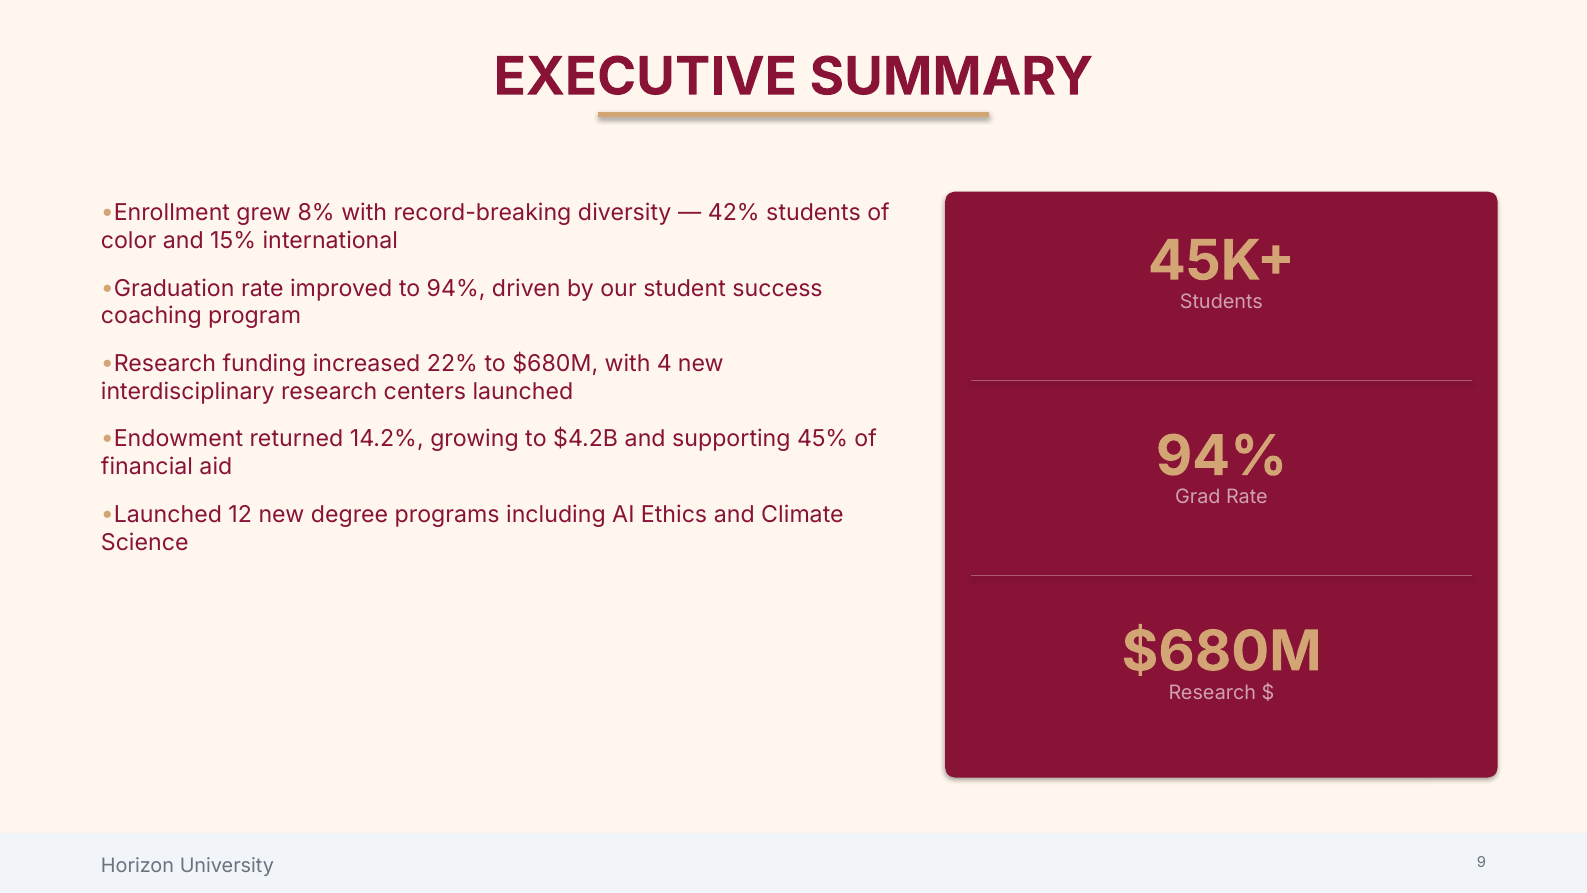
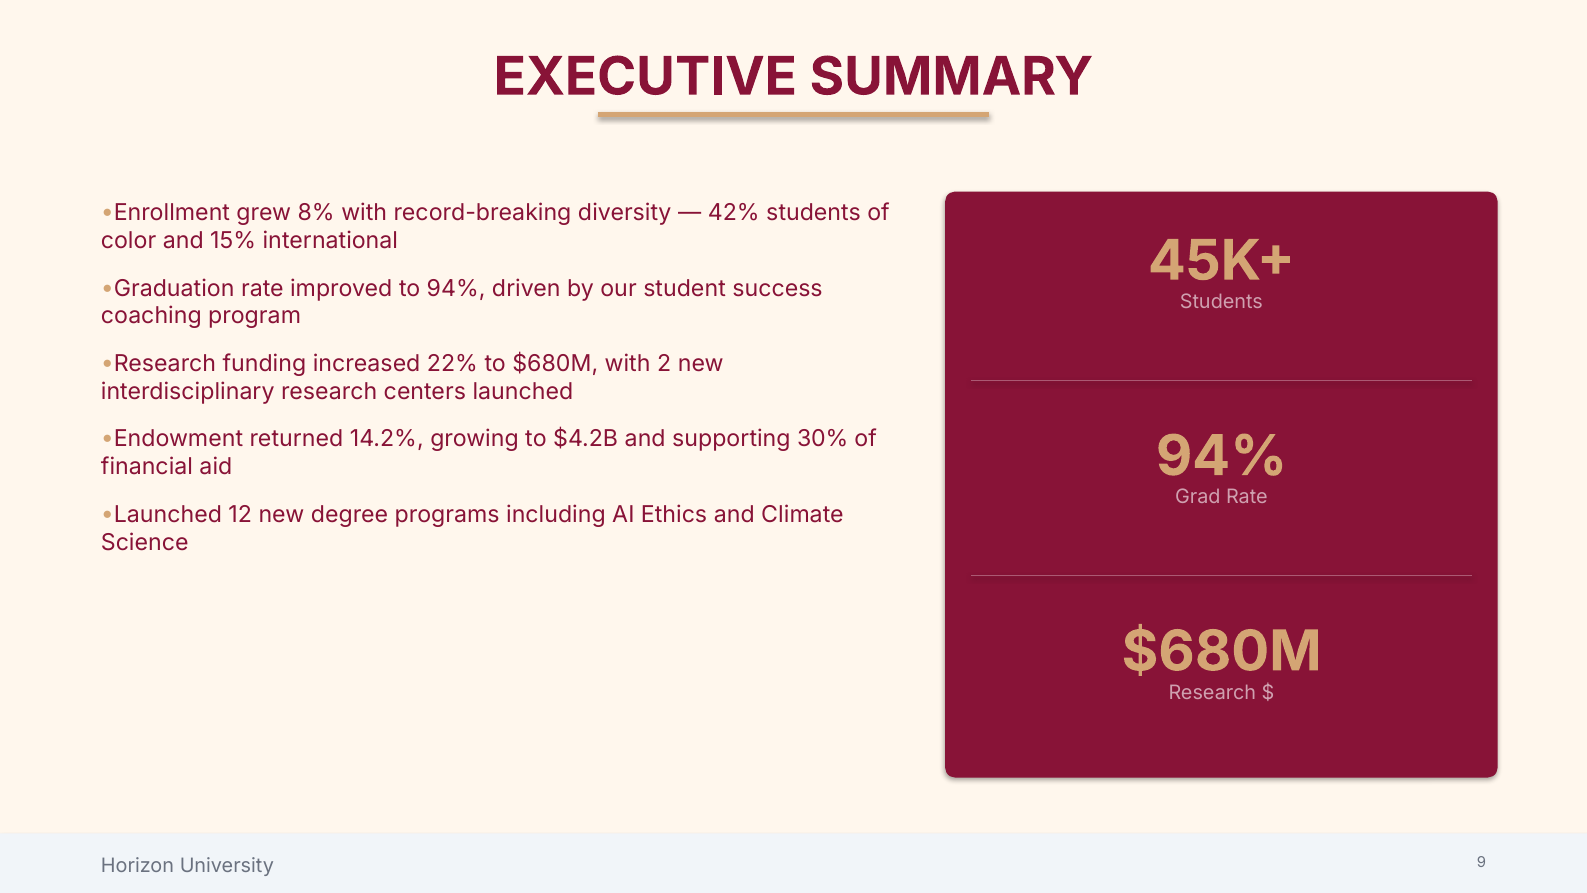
4: 4 -> 2
45%: 45% -> 30%
